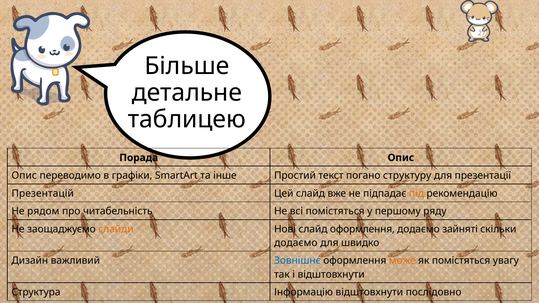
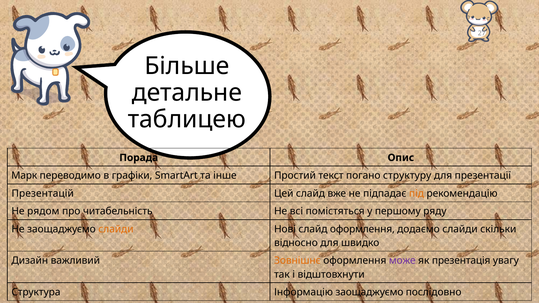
Опис at (24, 176): Опис -> Марк
додаємо зайняті: зайняті -> слайди
додаємо at (296, 243): додаємо -> відносно
Зовнішнє colour: blue -> orange
може colour: orange -> purple
як помістяться: помістяться -> презентація
Інформацію відштовхнути: відштовхнути -> заощаджуємо
